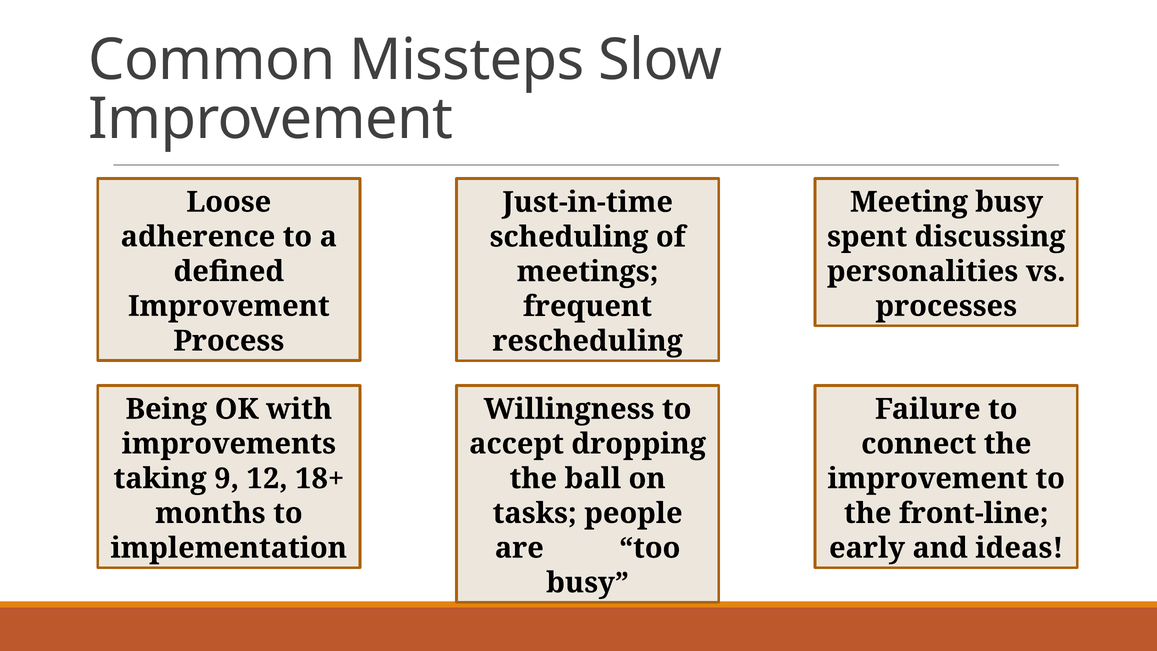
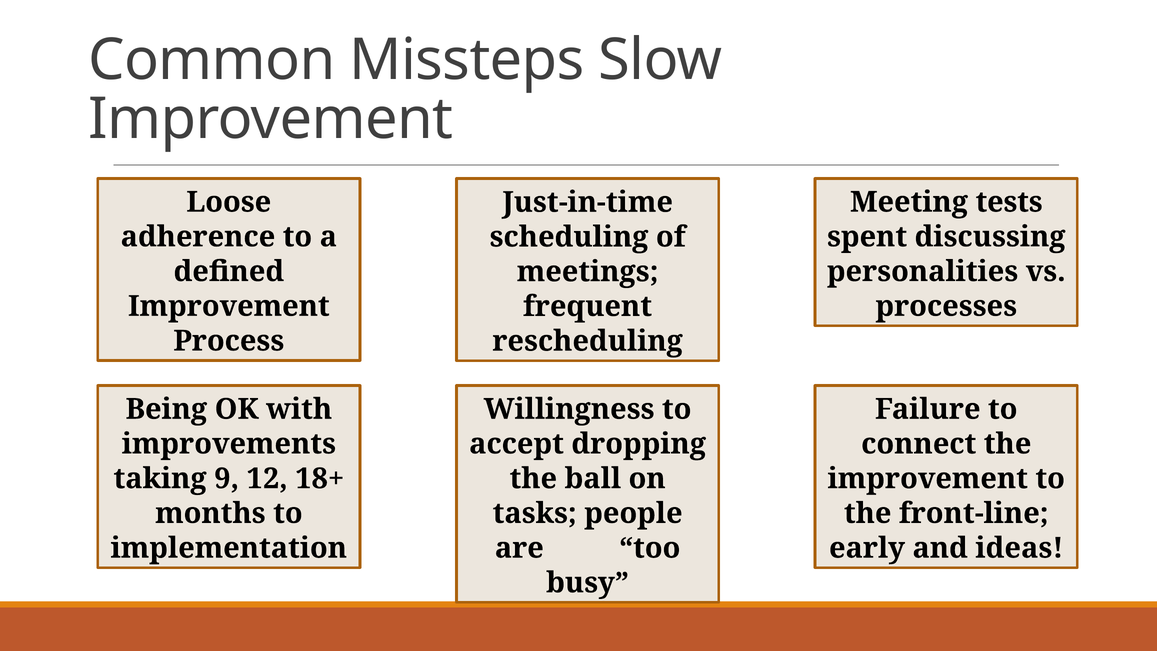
Meeting busy: busy -> tests
